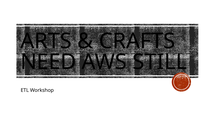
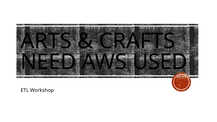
STILL: STILL -> USED
